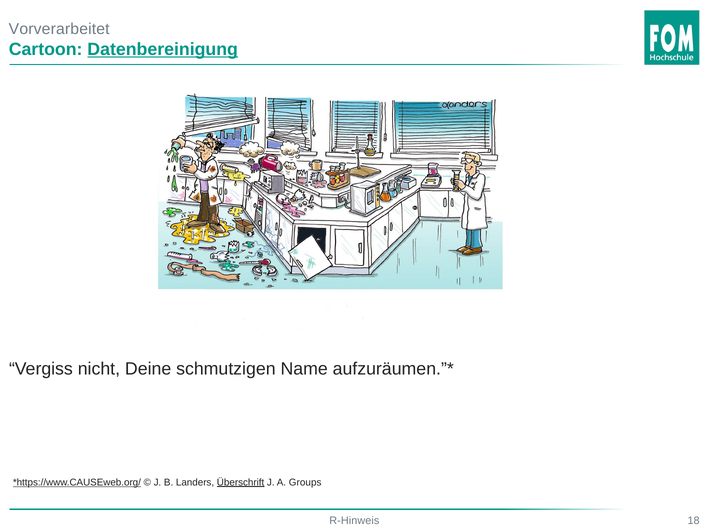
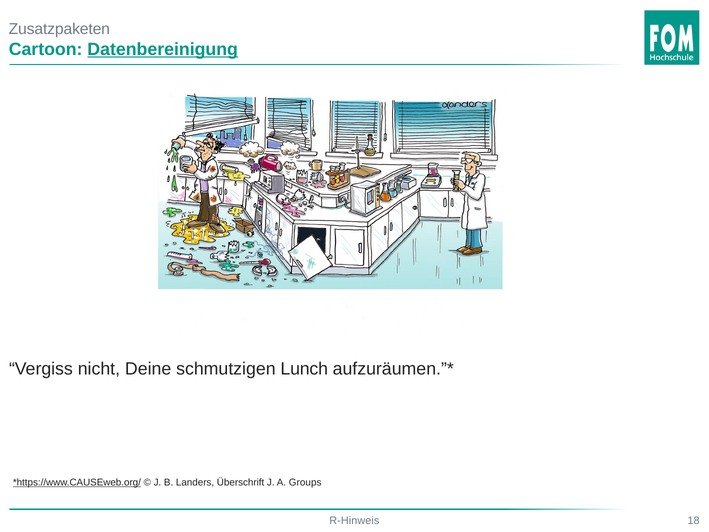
Vorverarbeitet: Vorverarbeitet -> Zusatzpaketen
Name: Name -> Lunch
Überschrift underline: present -> none
